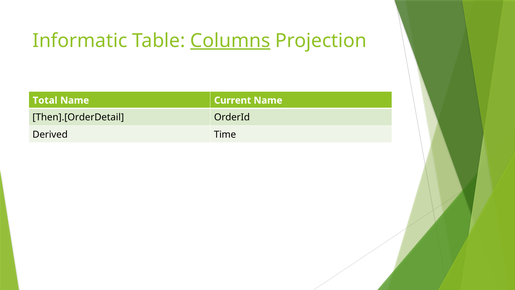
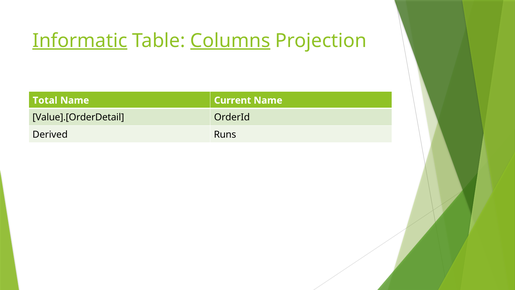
Informatic underline: none -> present
Then].[OrderDetail: Then].[OrderDetail -> Value].[OrderDetail
Time: Time -> Runs
